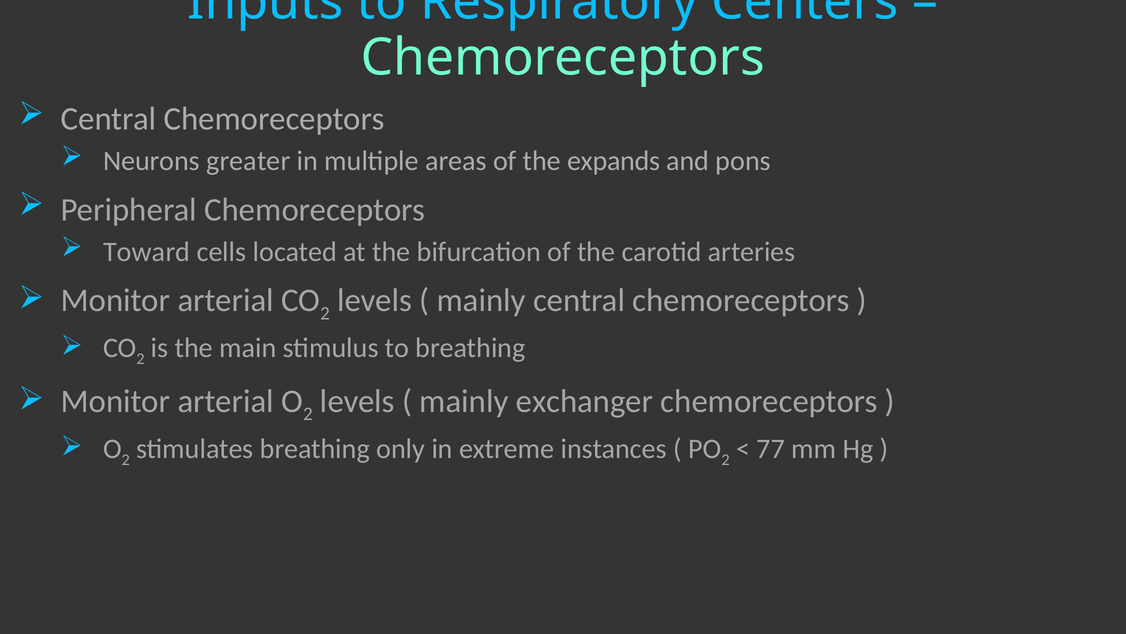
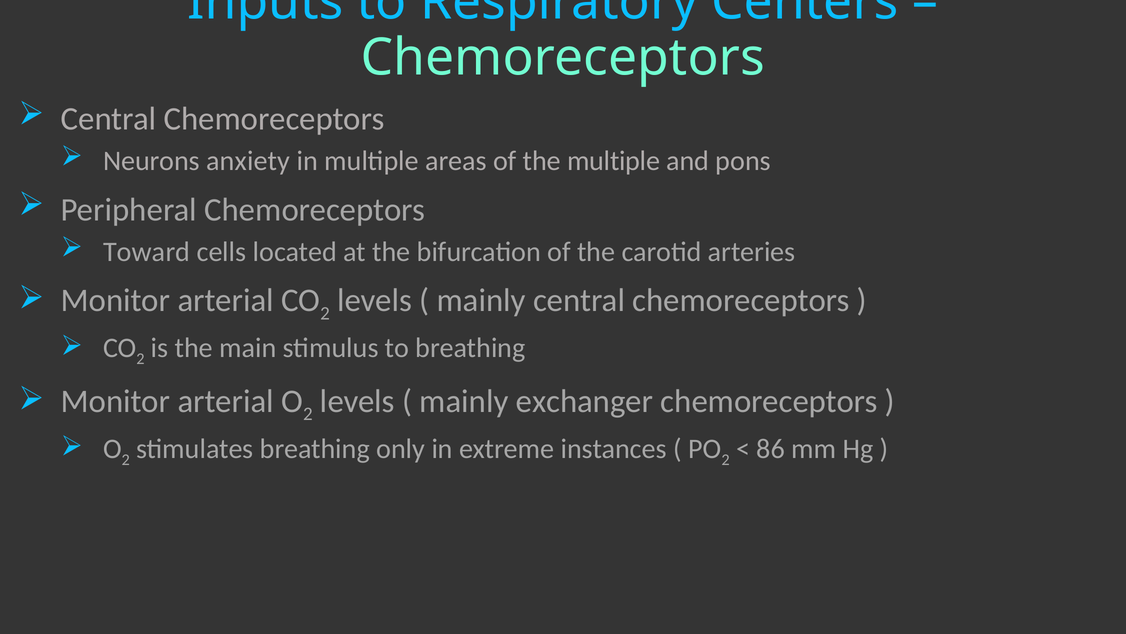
greater: greater -> anxiety
the expands: expands -> multiple
77: 77 -> 86
